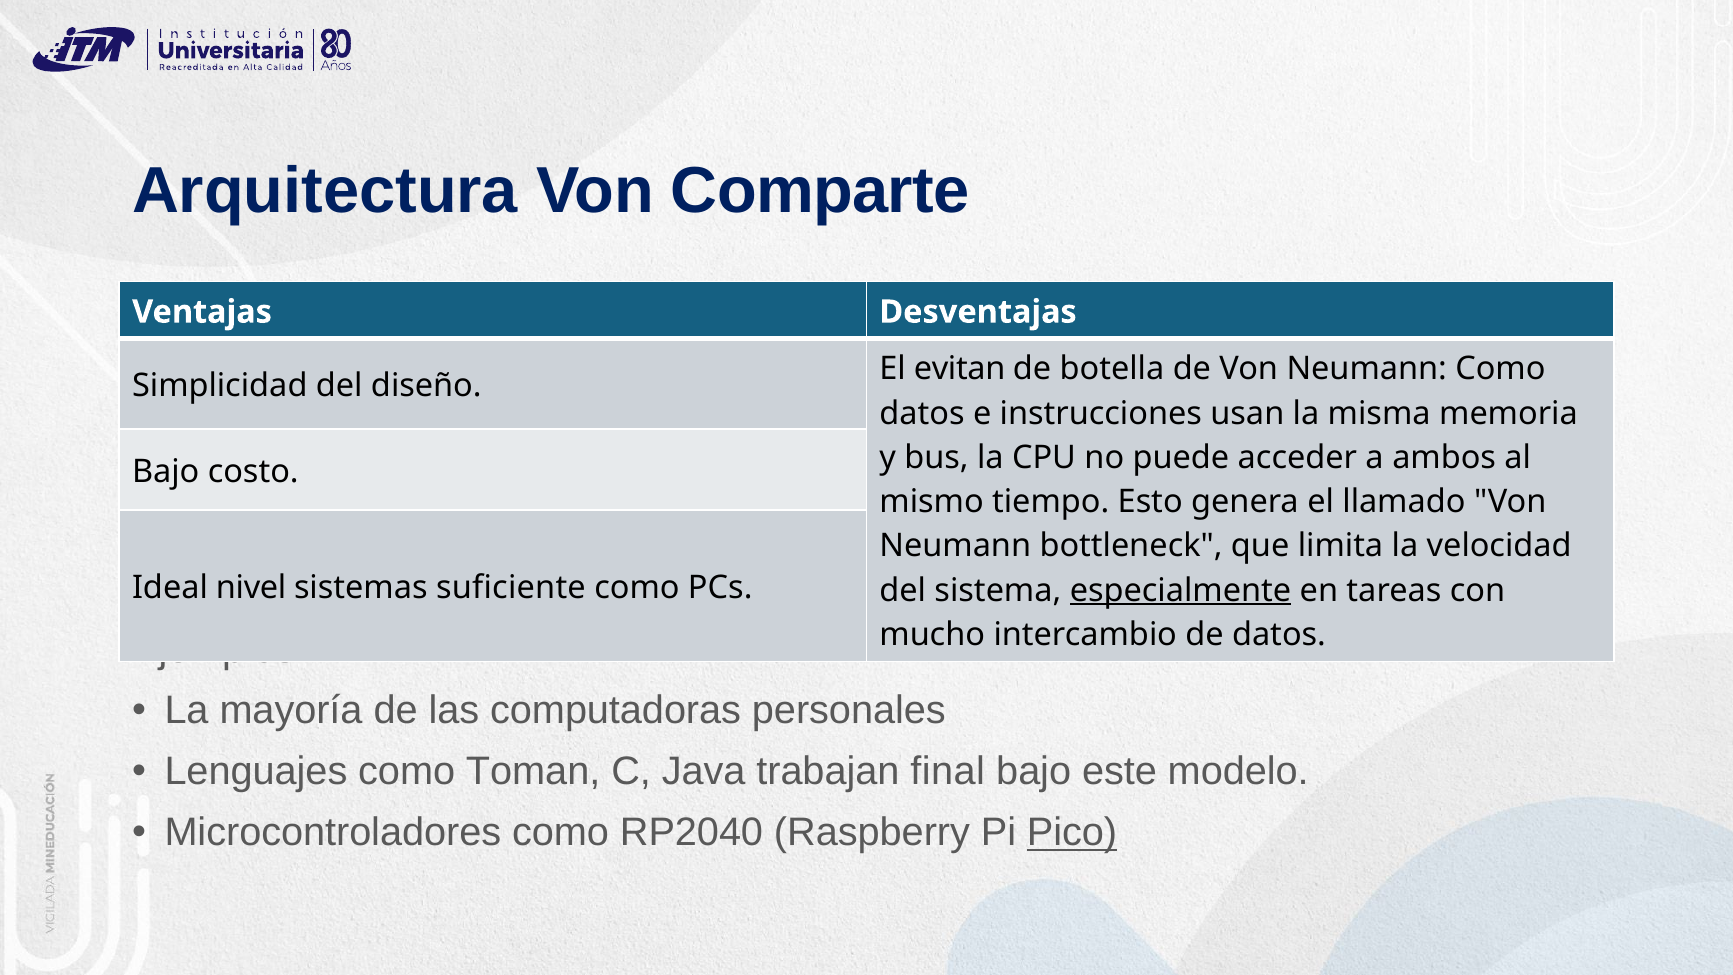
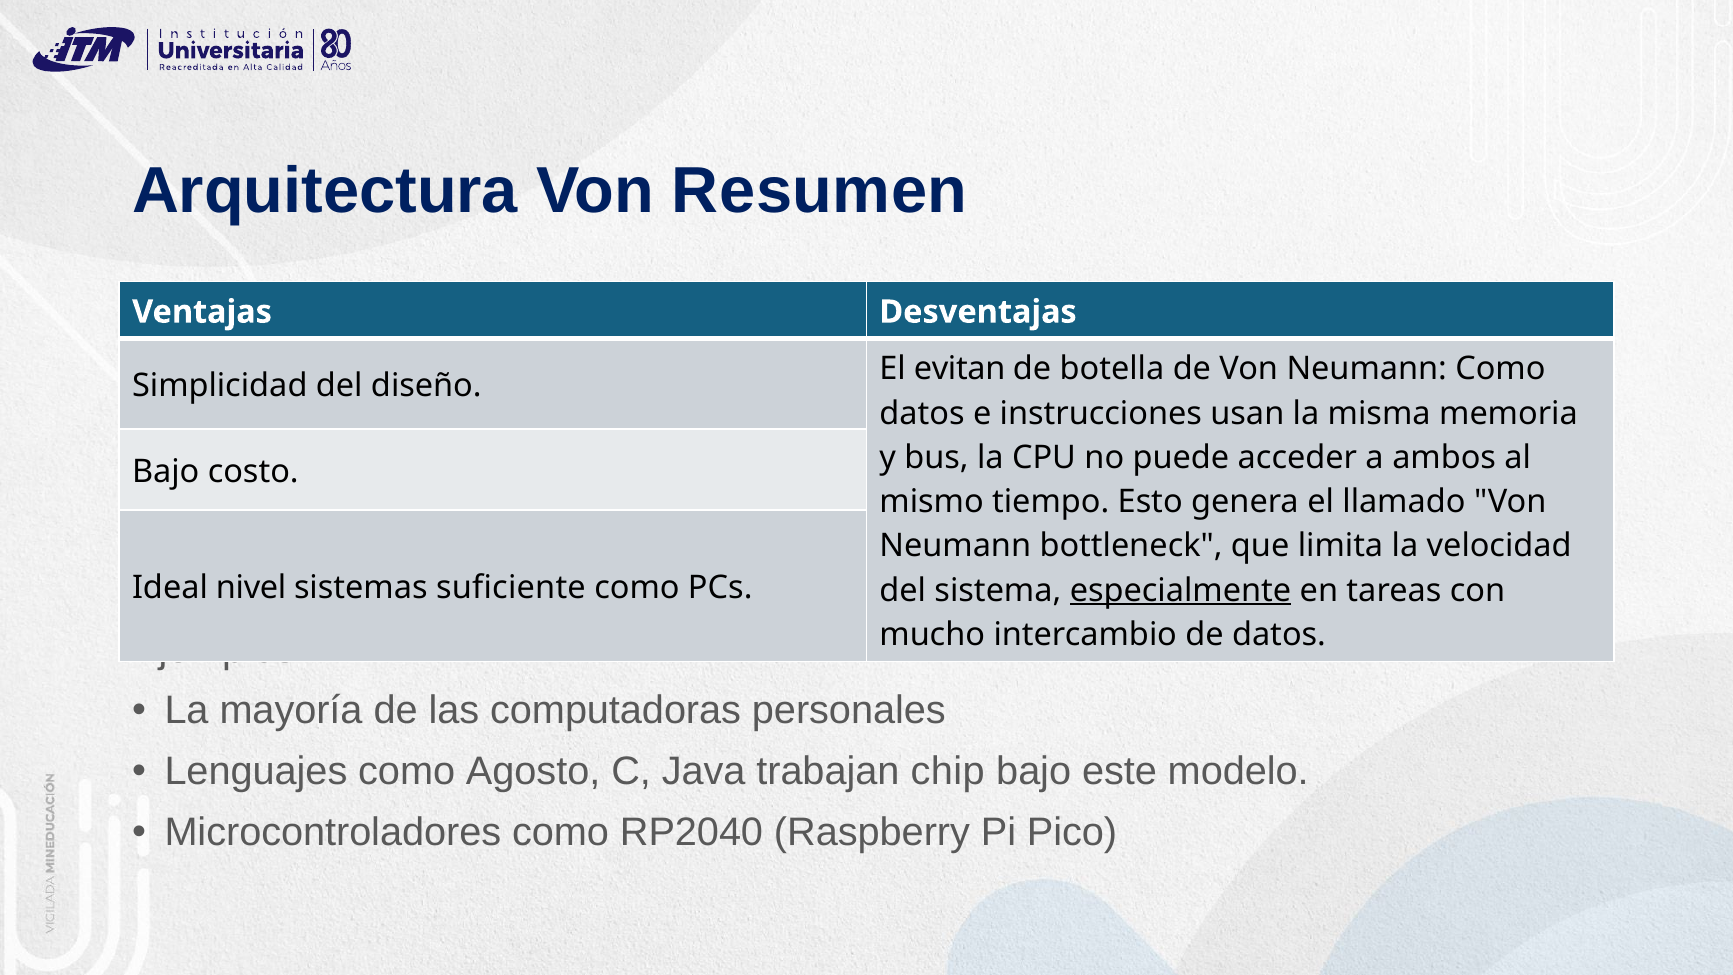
Comparte: Comparte -> Resumen
Toman: Toman -> Agosto
final: final -> chip
Pico underline: present -> none
